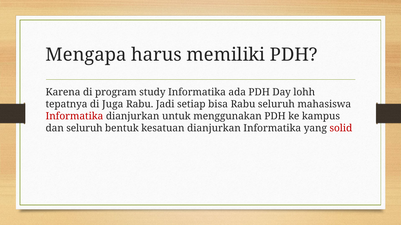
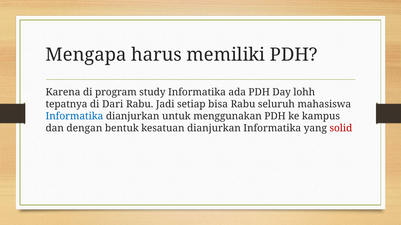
Juga: Juga -> Dari
Informatika at (74, 116) colour: red -> blue
dan seluruh: seluruh -> dengan
